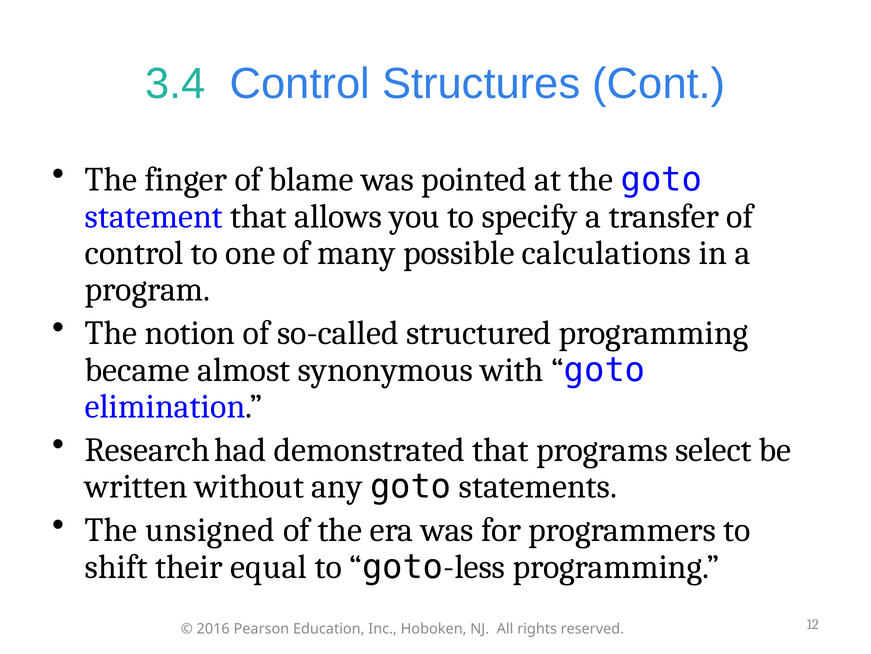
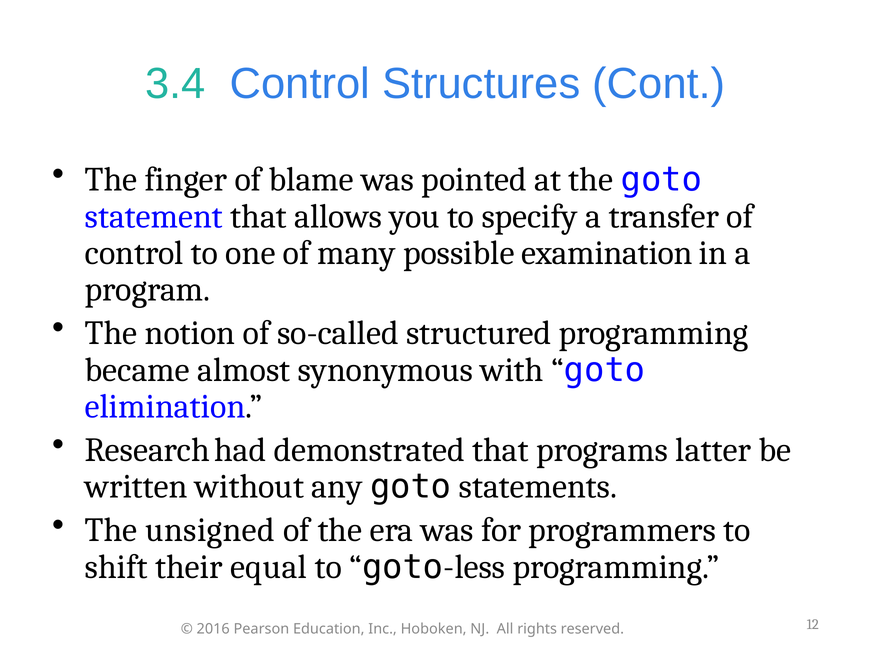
calculations: calculations -> examination
select: select -> latter
